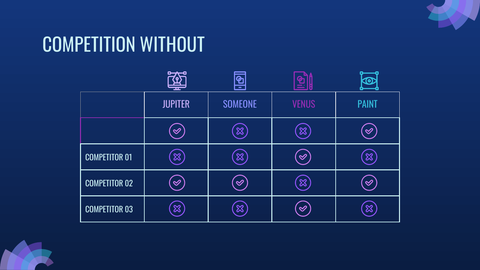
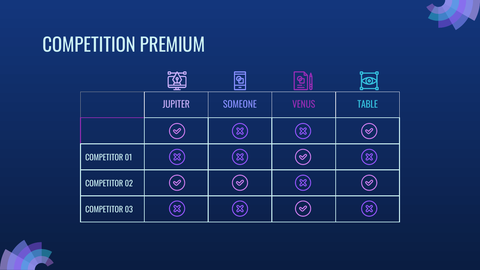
WITHOUT: WITHOUT -> PREMIUM
PAINT: PAINT -> TABLE
